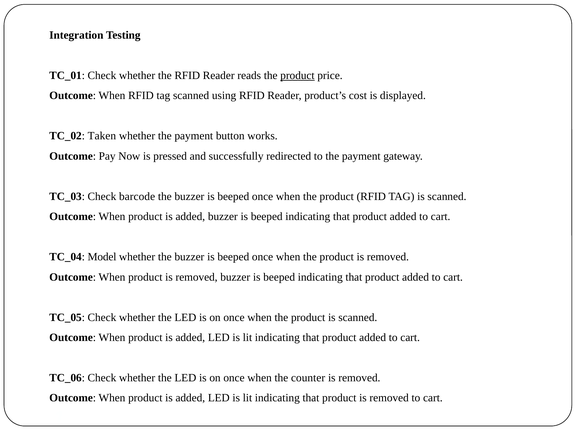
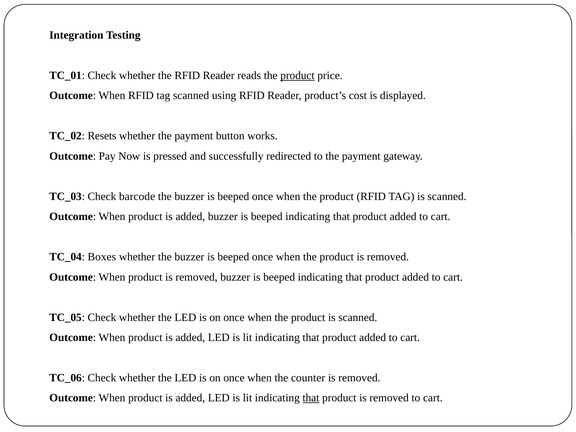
Taken: Taken -> Resets
Model: Model -> Boxes
that at (311, 398) underline: none -> present
